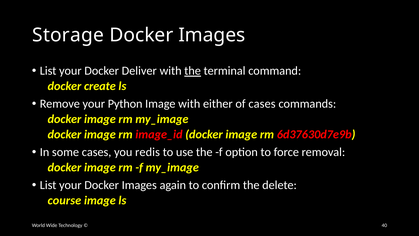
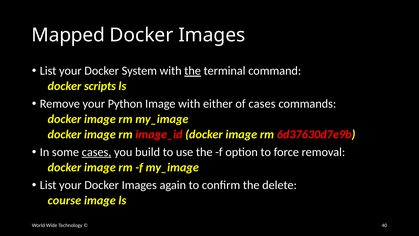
Storage: Storage -> Mapped
Deliver: Deliver -> System
create: create -> scripts
cases at (97, 152) underline: none -> present
redis: redis -> build
